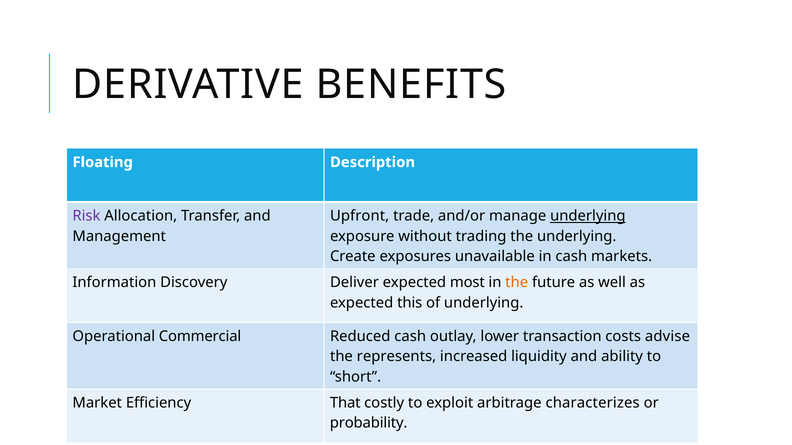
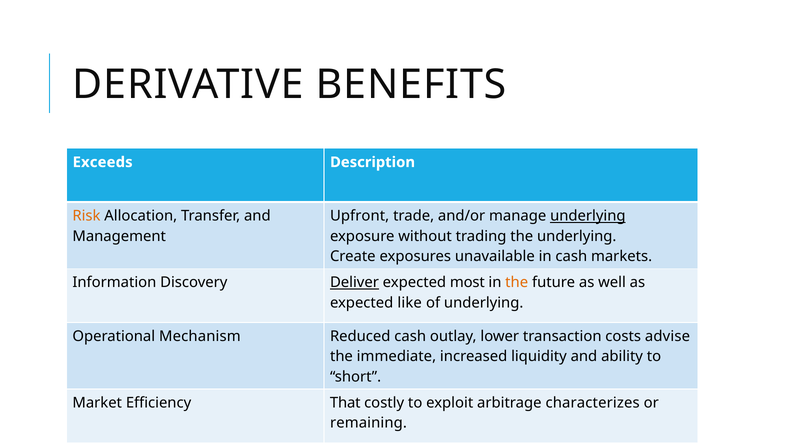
Floating: Floating -> Exceeds
Risk colour: purple -> orange
Deliver underline: none -> present
this: this -> like
Commercial: Commercial -> Mechanism
represents: represents -> immediate
probability: probability -> remaining
